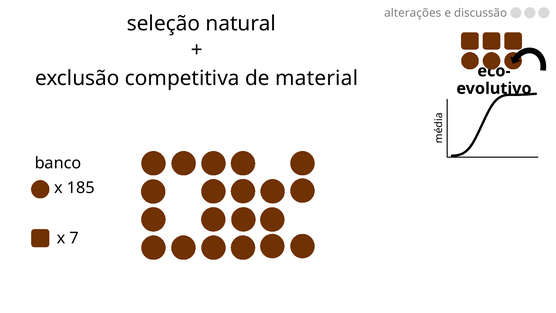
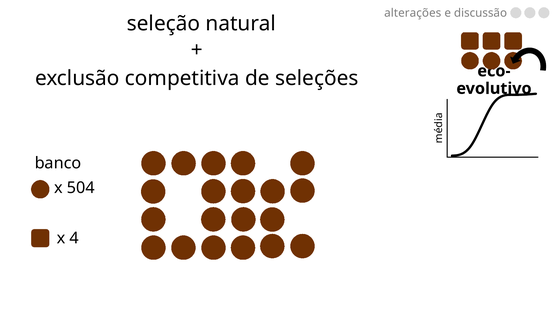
material: material -> seleções
185: 185 -> 504
7: 7 -> 4
